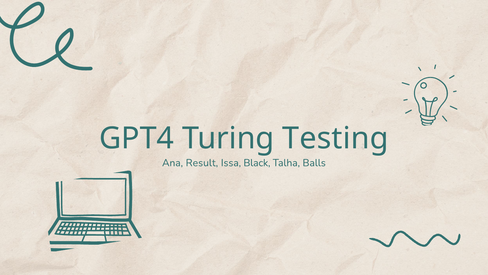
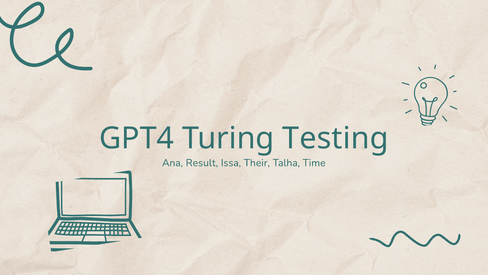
Black: Black -> Their
Balls: Balls -> Time
